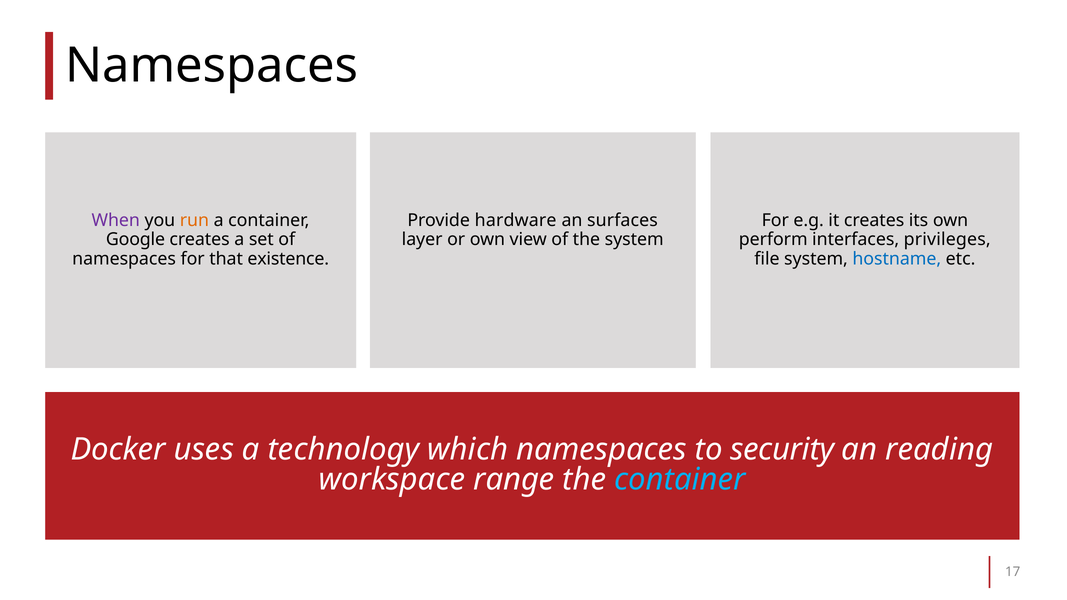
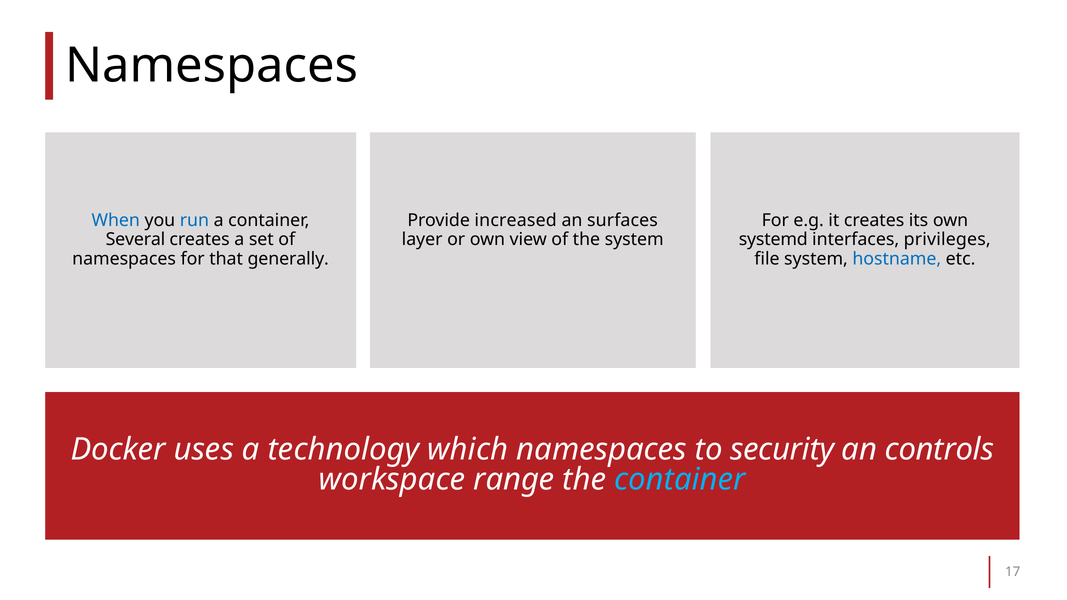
When colour: purple -> blue
run colour: orange -> blue
hardware: hardware -> increased
Google: Google -> Several
perform: perform -> systemd
existence: existence -> generally
reading: reading -> controls
